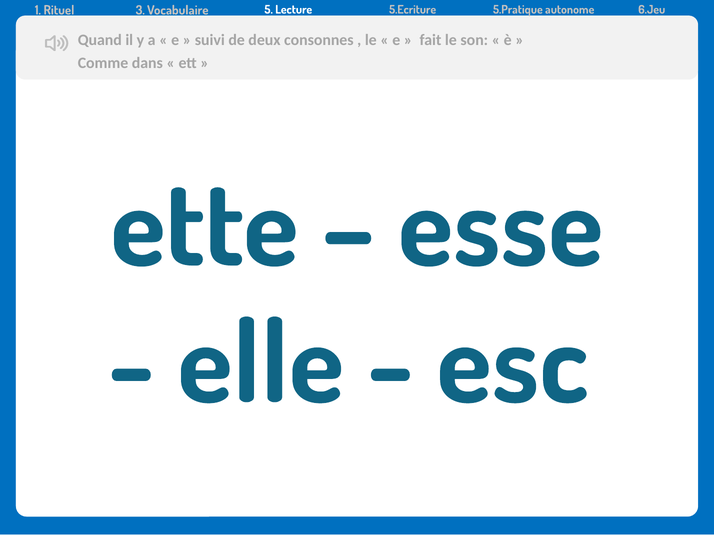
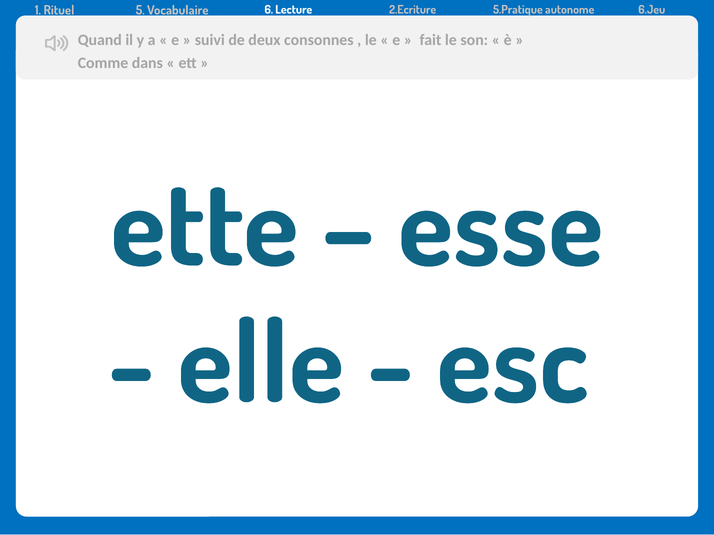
3: 3 -> 5
5: 5 -> 6
5.Ecriture: 5.Ecriture -> 2.Ecriture
